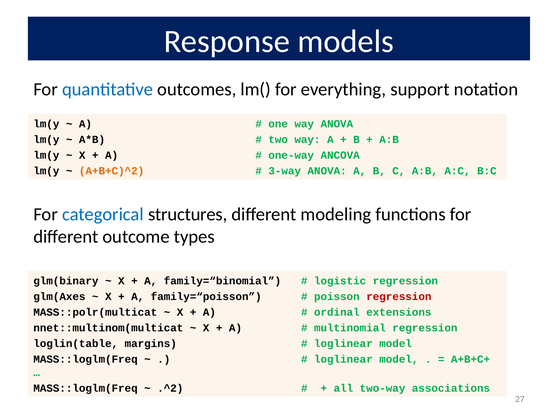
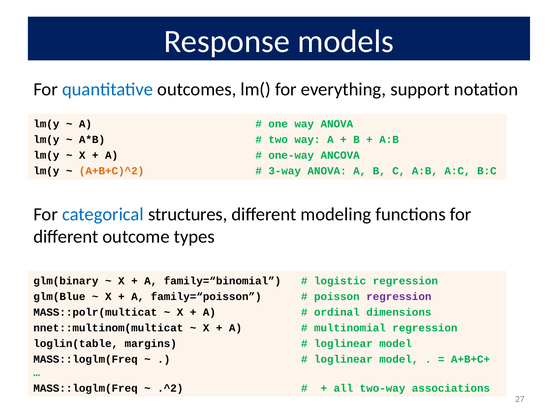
glm(Axes: glm(Axes -> glm(Blue
regression at (399, 297) colour: red -> purple
extensions: extensions -> dimensions
